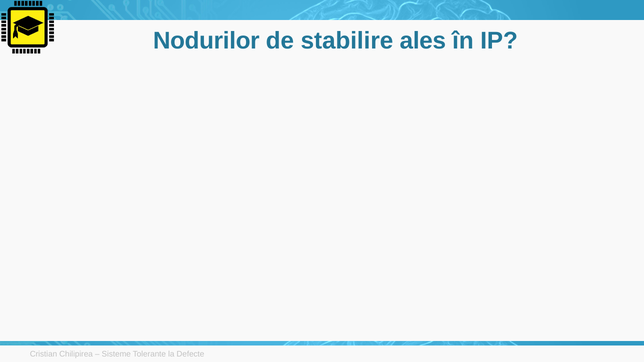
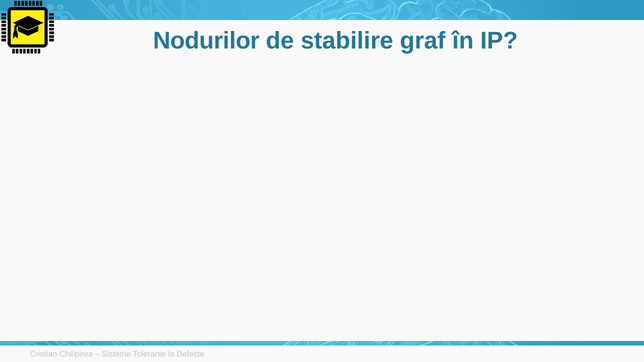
ales: ales -> graf
